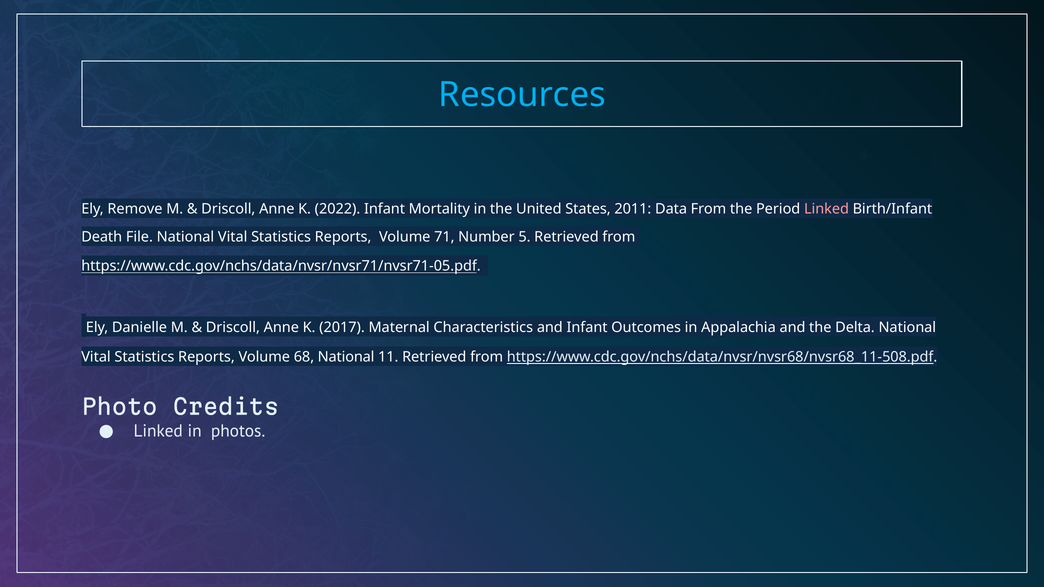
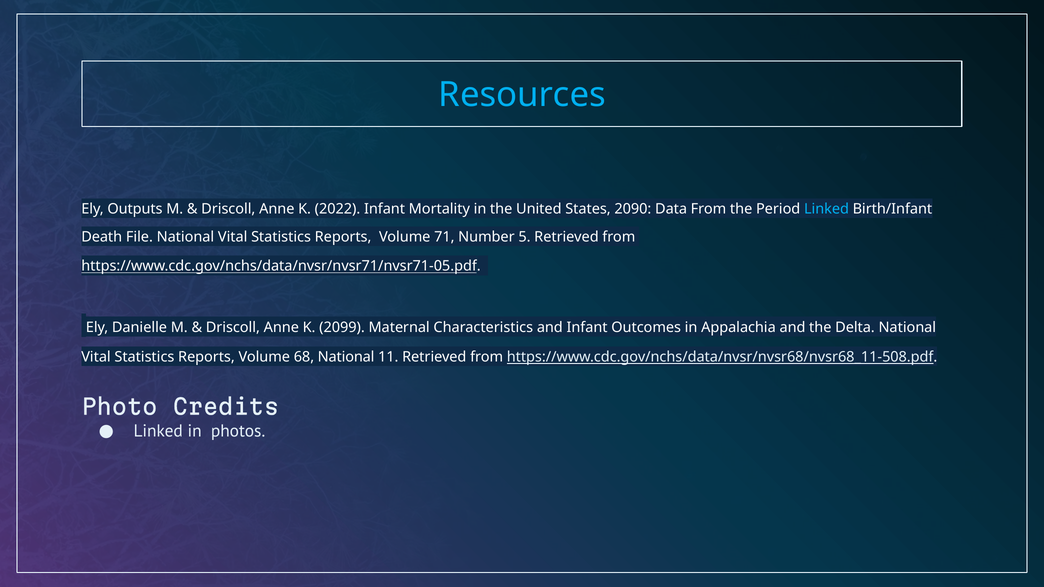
Remove: Remove -> Outputs
2011: 2011 -> 2090
Linked at (827, 209) colour: pink -> light blue
2017: 2017 -> 2099
